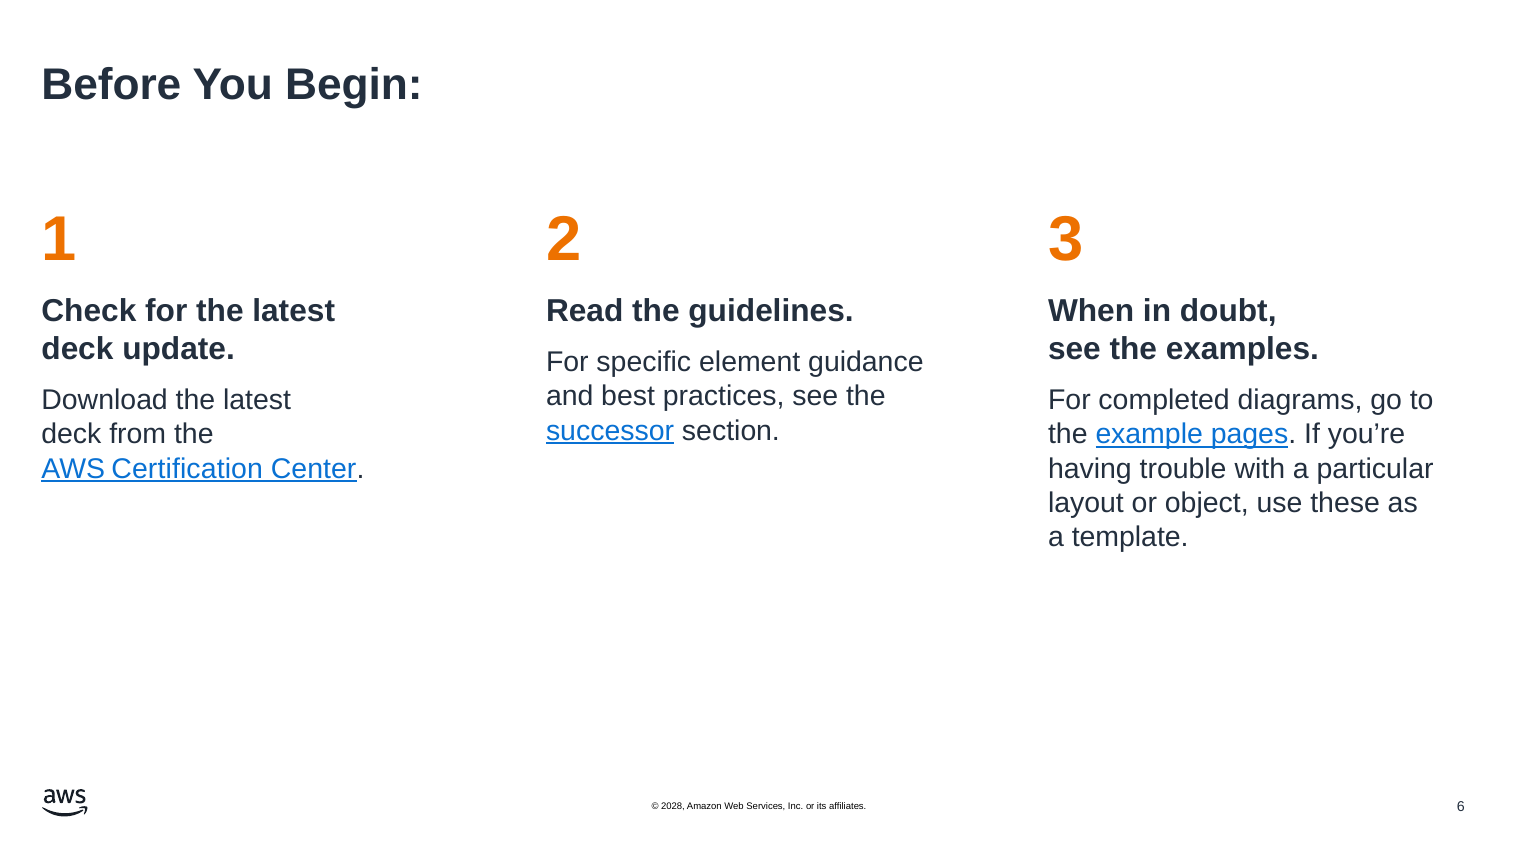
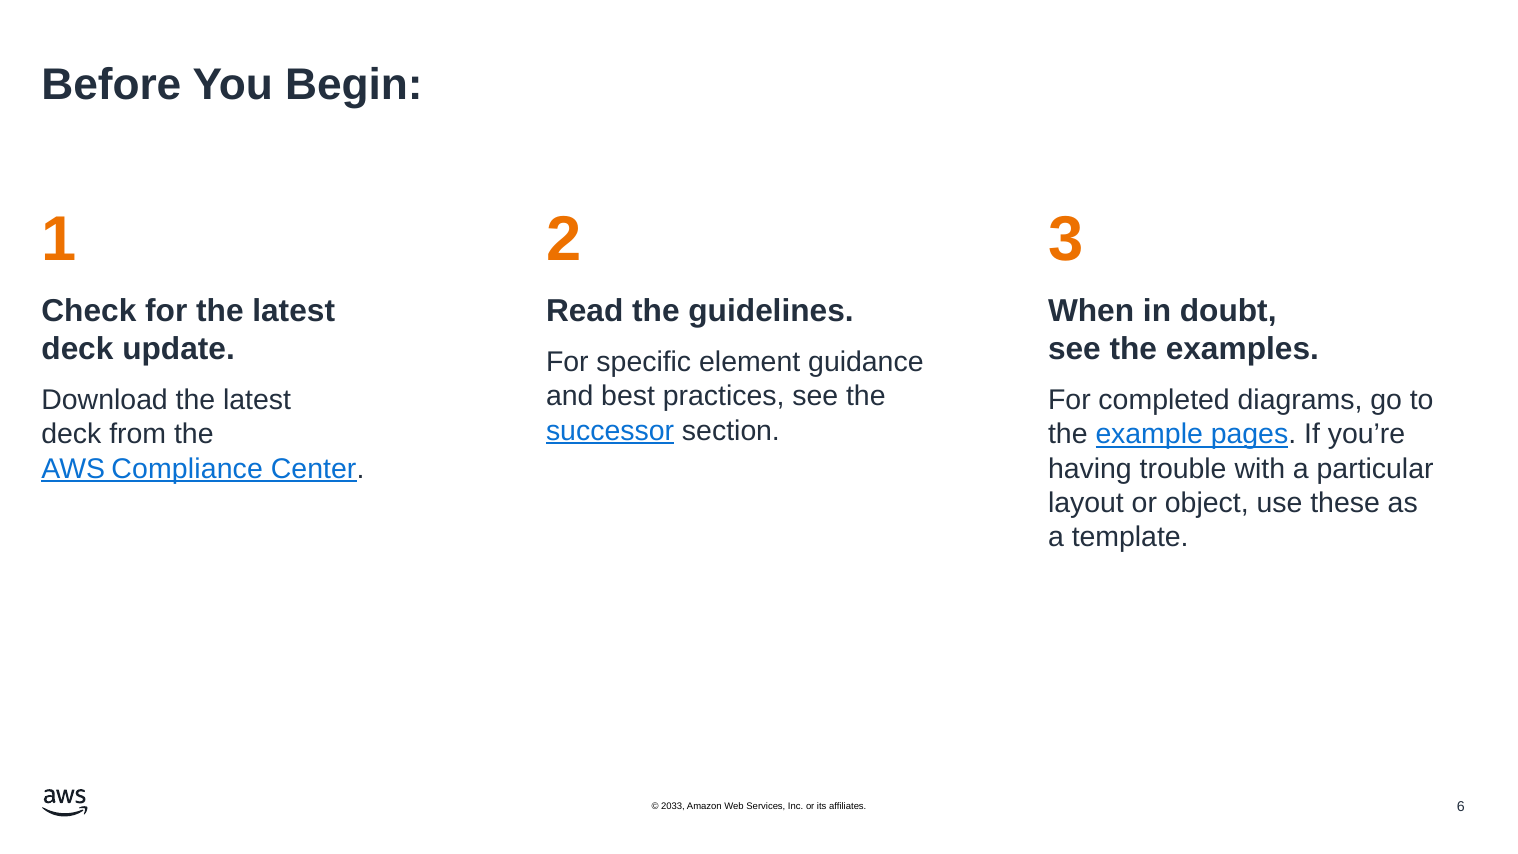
Certification: Certification -> Compliance
2028: 2028 -> 2033
